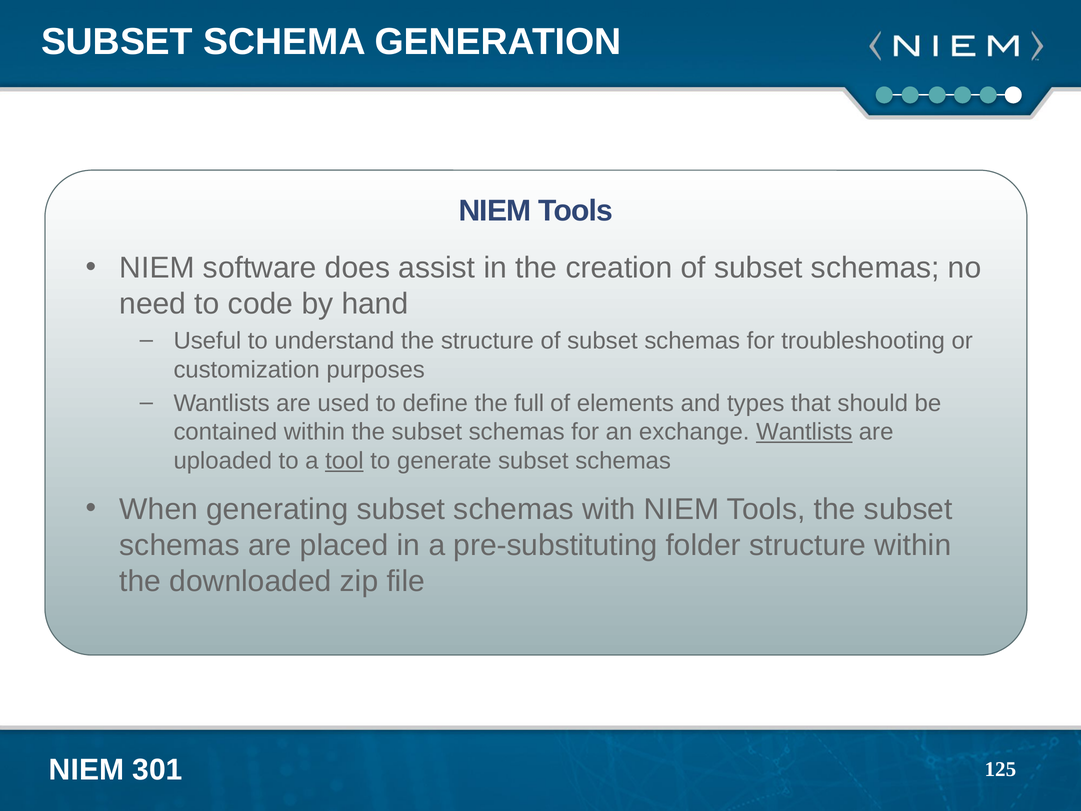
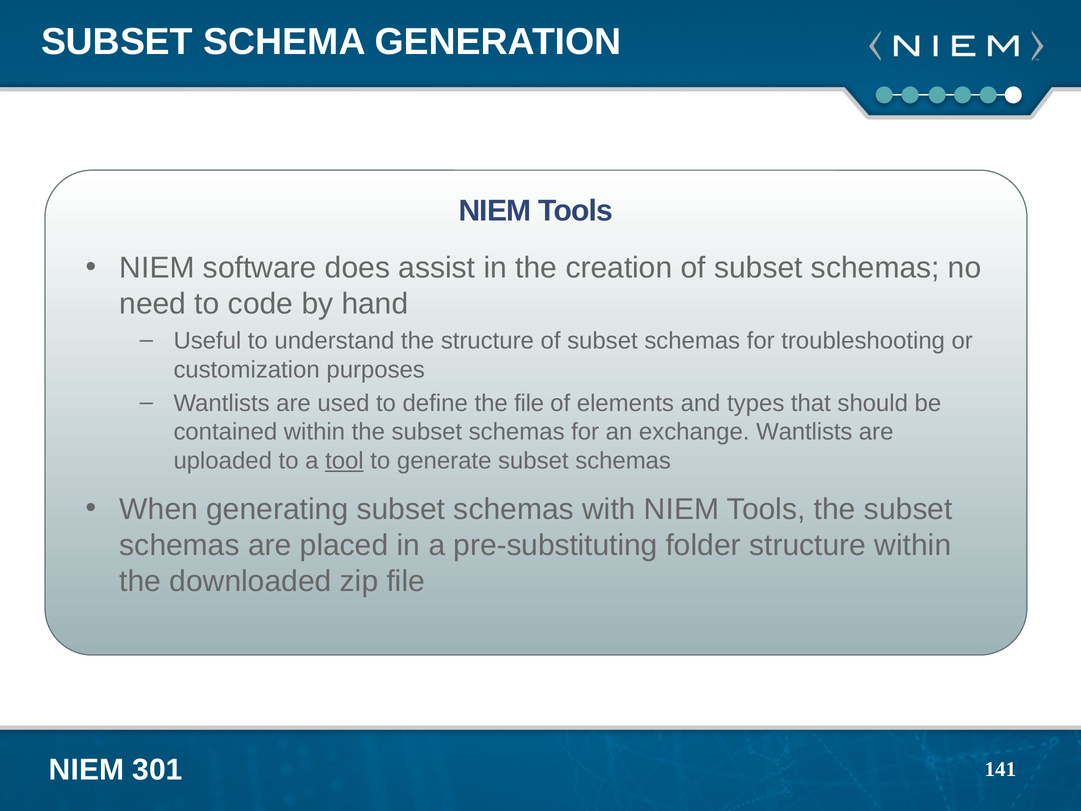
the full: full -> file
Wantlists at (804, 432) underline: present -> none
125: 125 -> 141
